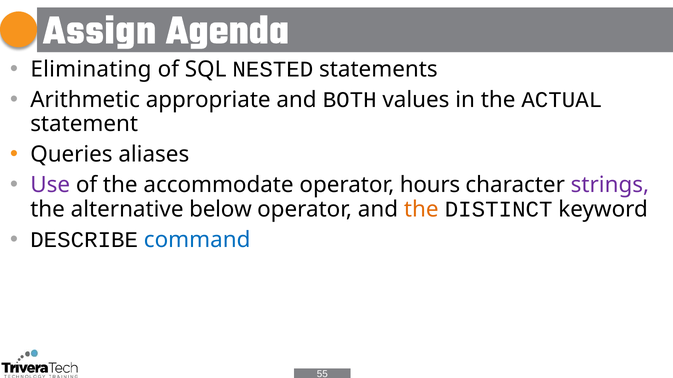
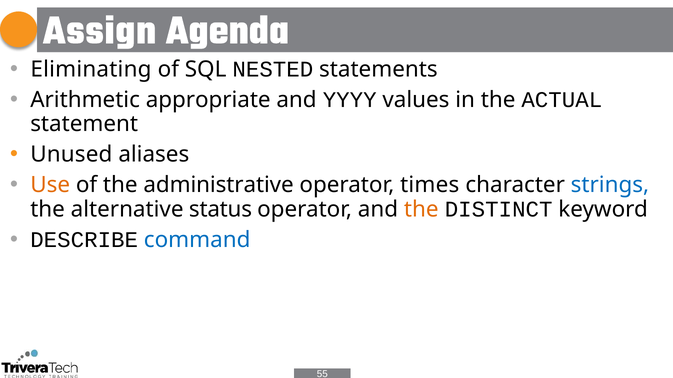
BOTH: BOTH -> YYYY
Queries: Queries -> Unused
Use colour: purple -> orange
accommodate: accommodate -> administrative
hours: hours -> times
strings colour: purple -> blue
below: below -> status
